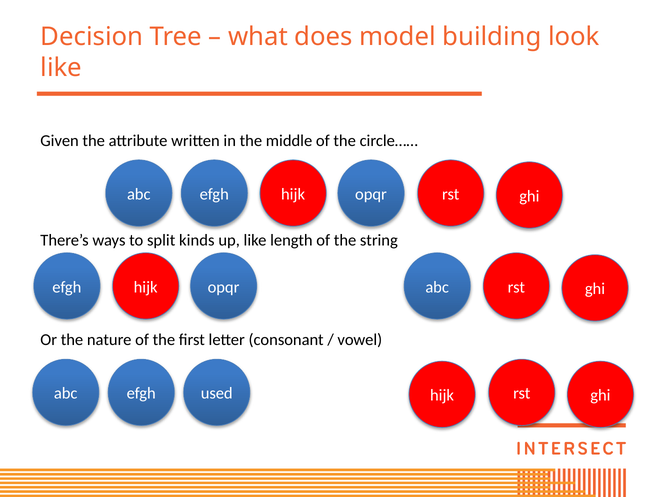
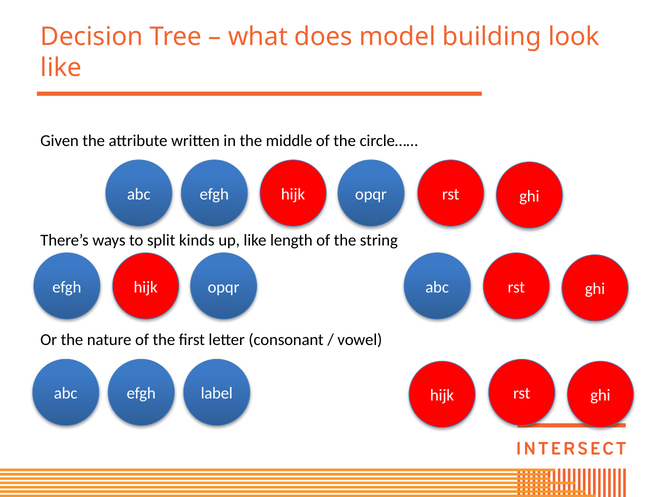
used: used -> label
